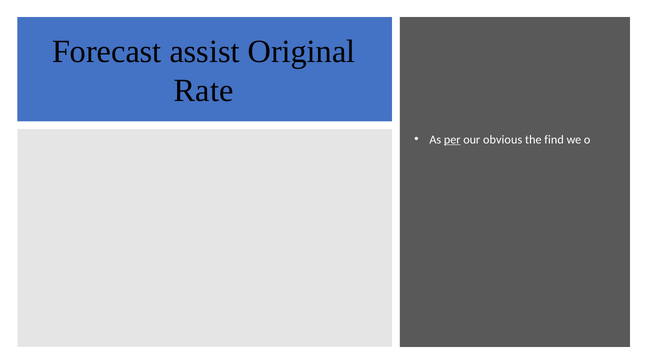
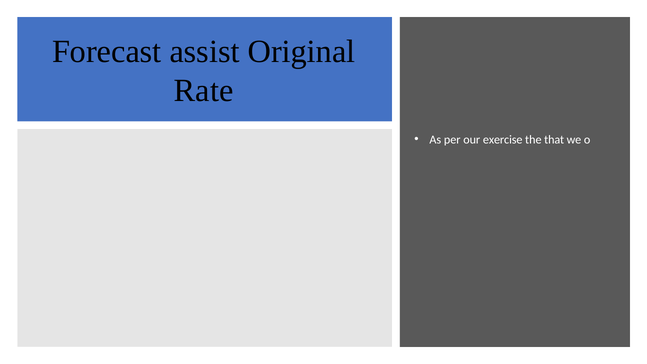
per underline: present -> none
obvious: obvious -> exercise
find: find -> that
